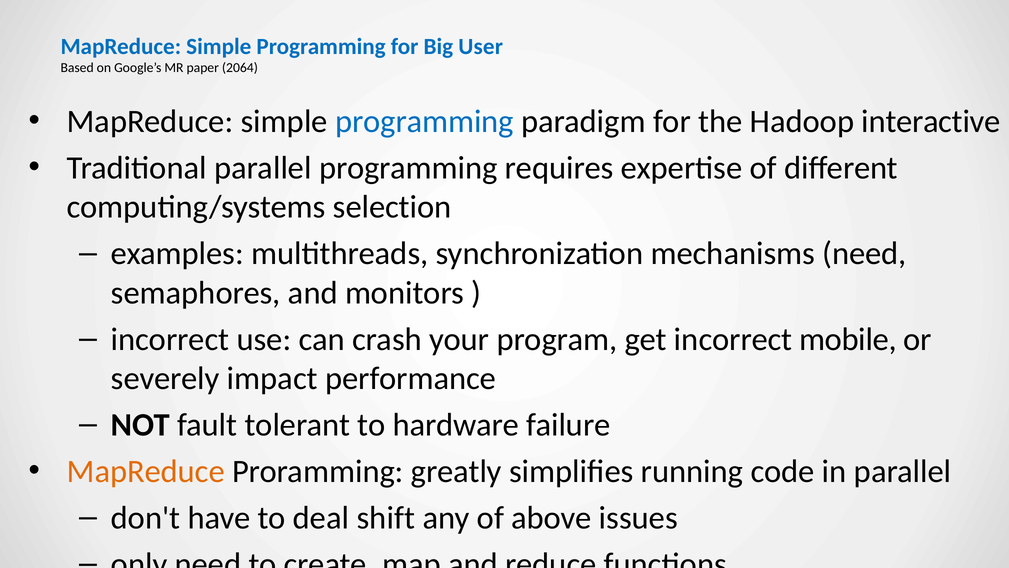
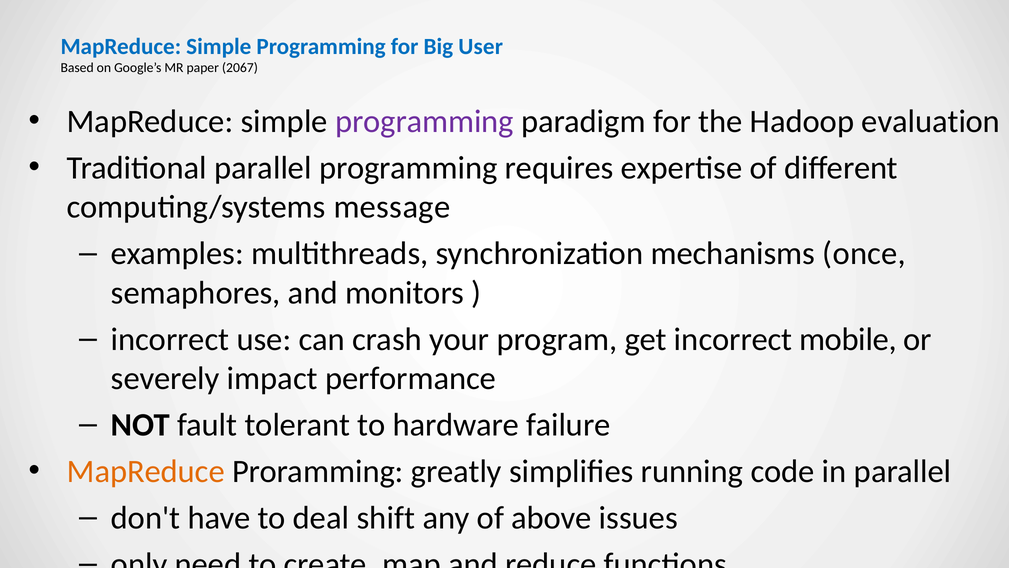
2064: 2064 -> 2067
programming at (424, 121) colour: blue -> purple
interactive: interactive -> evaluation
selection: selection -> message
mechanisms need: need -> once
